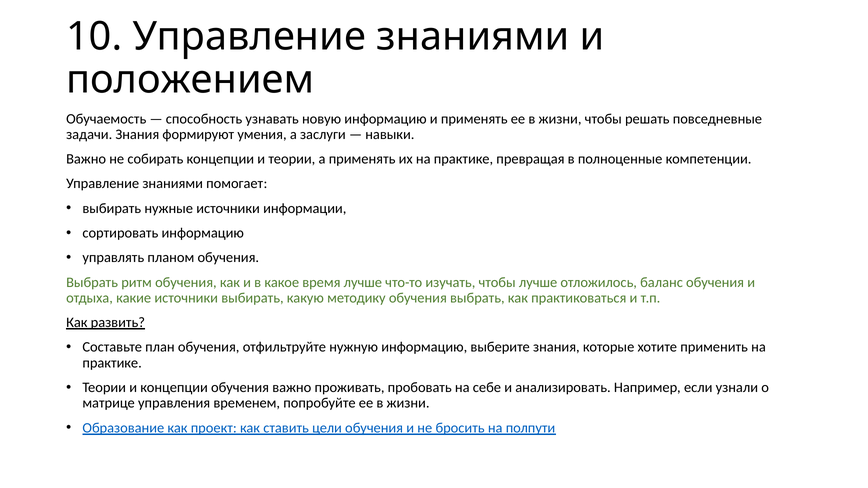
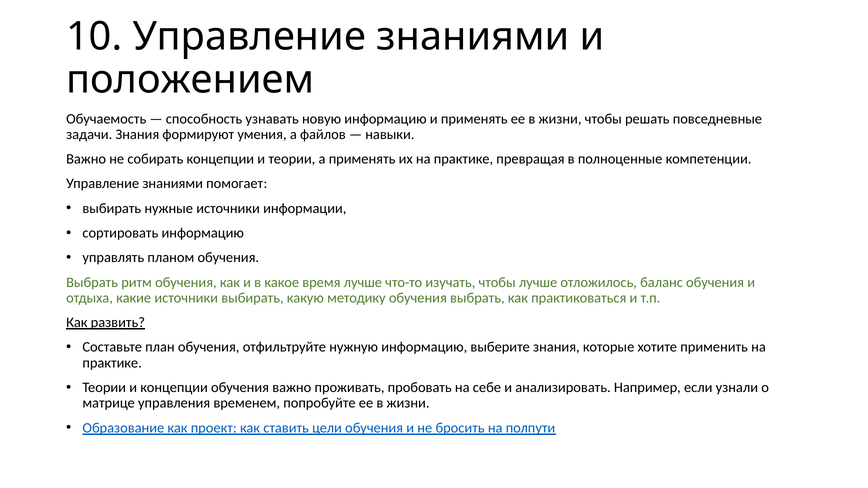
заслуги: заслуги -> файлов
